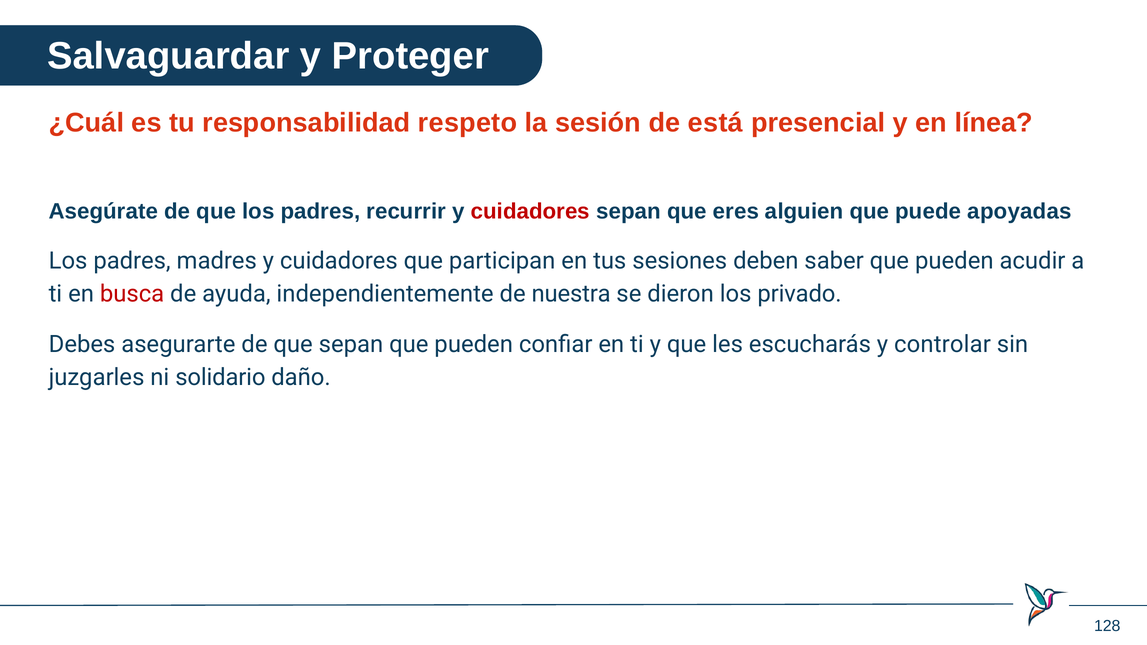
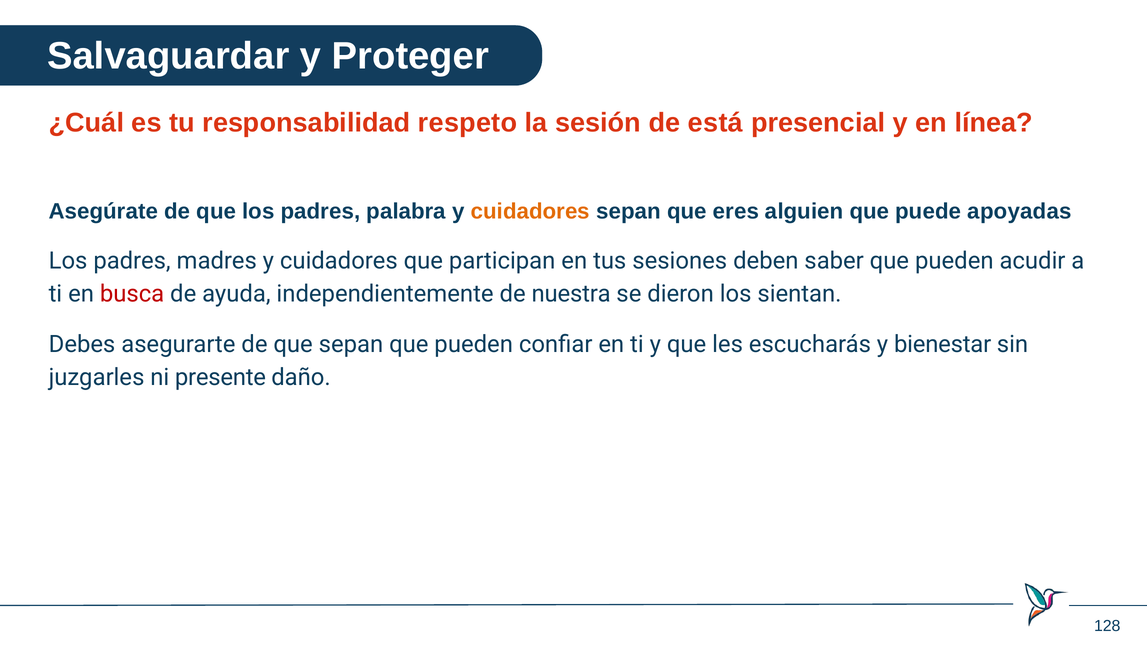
recurrir: recurrir -> palabra
cuidadores at (530, 211) colour: red -> orange
privado: privado -> sientan
controlar: controlar -> bienestar
solidario: solidario -> presente
